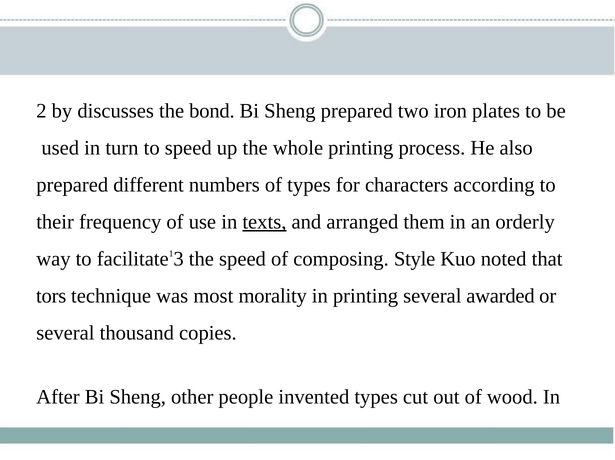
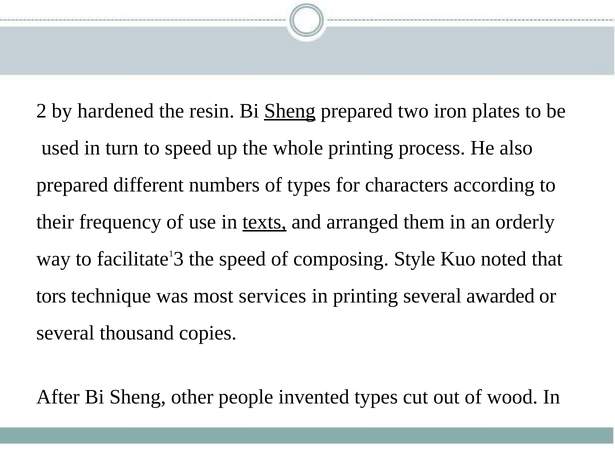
discusses: discusses -> hardened
bond: bond -> resin
Sheng at (290, 111) underline: none -> present
morality: morality -> services
